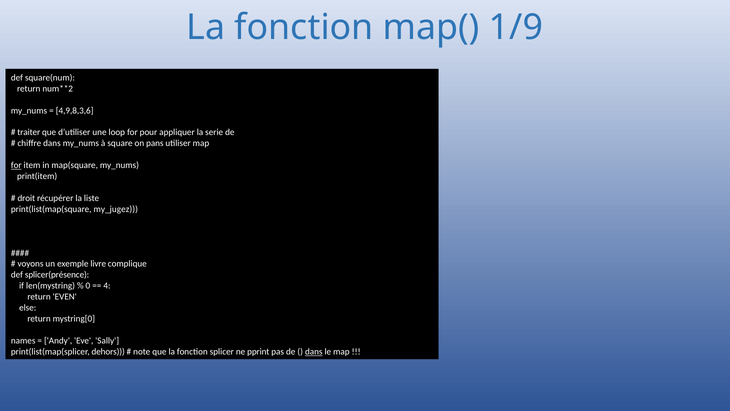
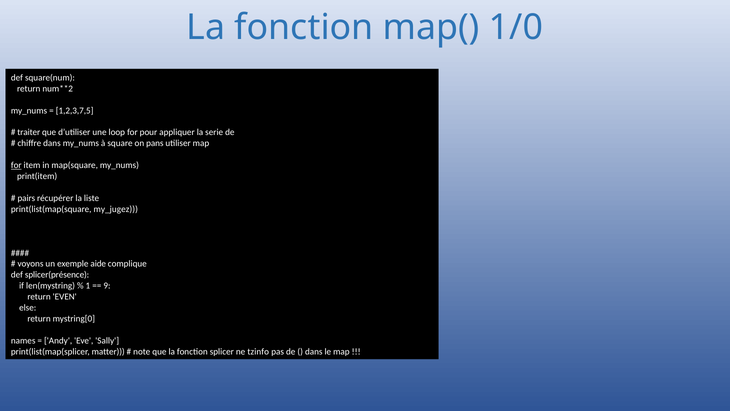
1/9: 1/9 -> 1/0
4,9,8,3,6: 4,9,8,3,6 -> 1,2,3,7,5
droit: droit -> pairs
livre: livre -> aide
0: 0 -> 1
4: 4 -> 9
dehors: dehors -> matter
pprint: pprint -> tzinfo
dans at (314, 351) underline: present -> none
